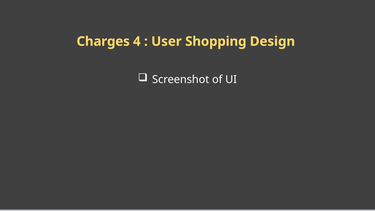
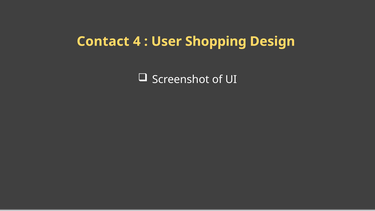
Charges: Charges -> Contact
